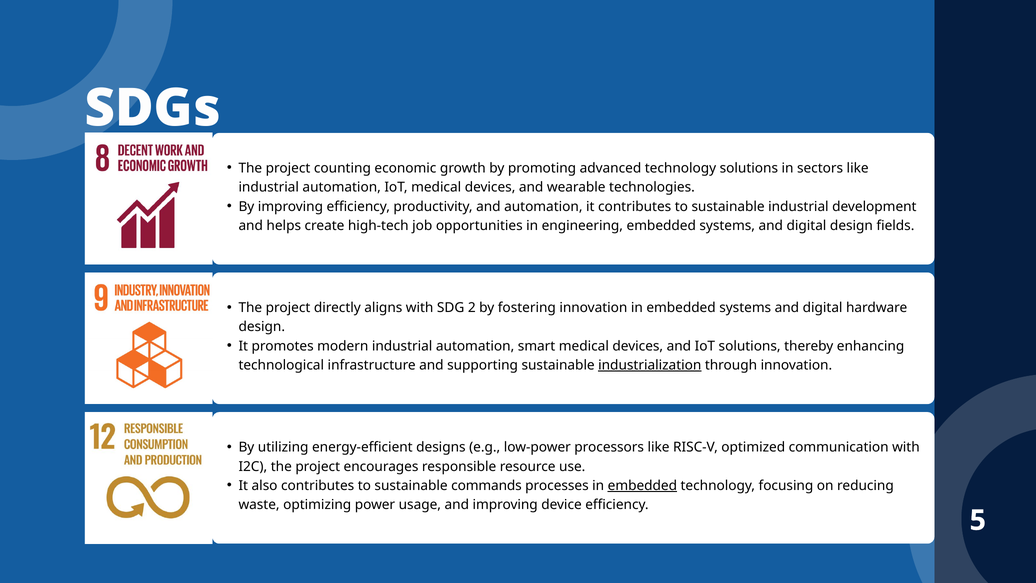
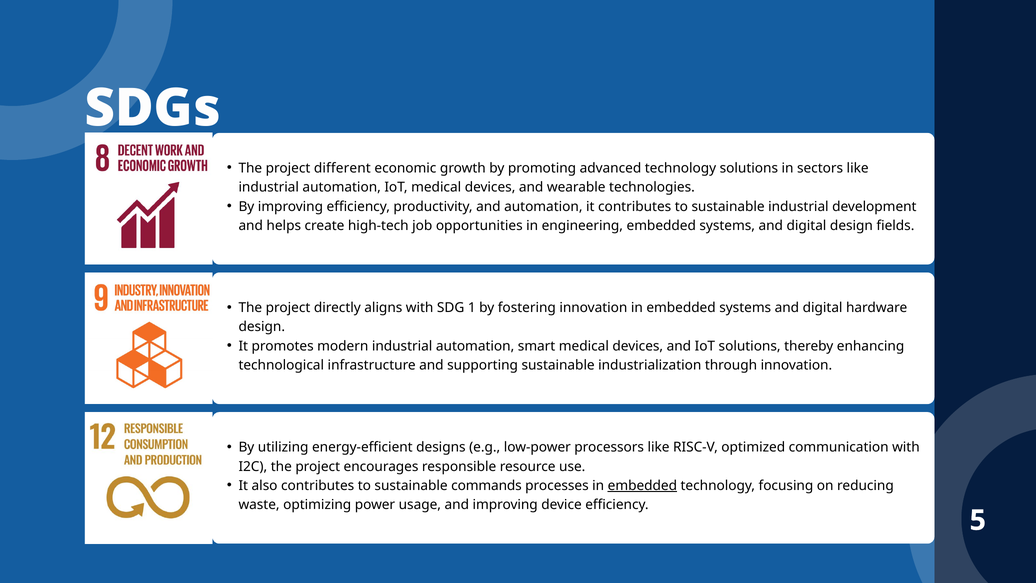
counting: counting -> different
2: 2 -> 1
industrialization underline: present -> none
